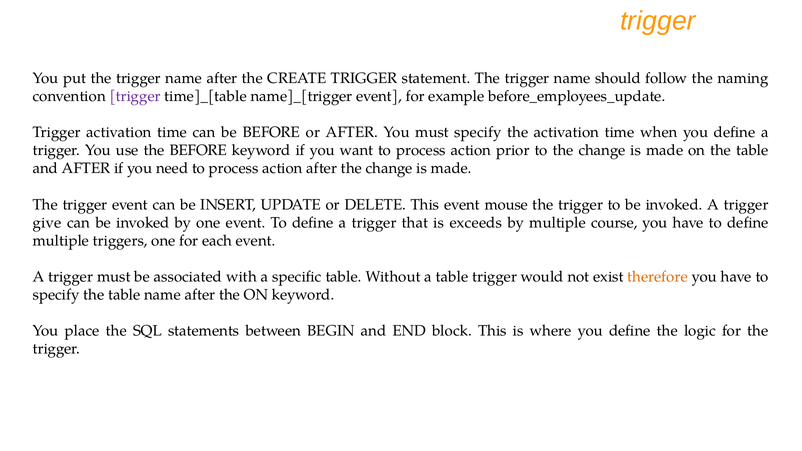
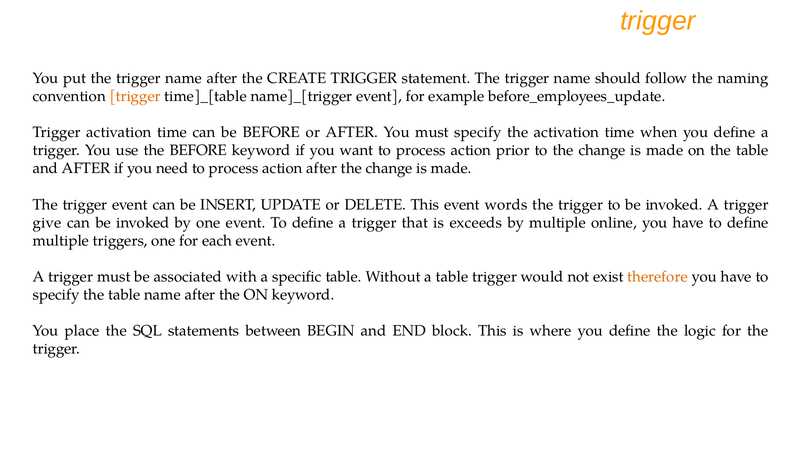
trigger at (135, 96) colour: purple -> orange
mouse: mouse -> words
course: course -> online
